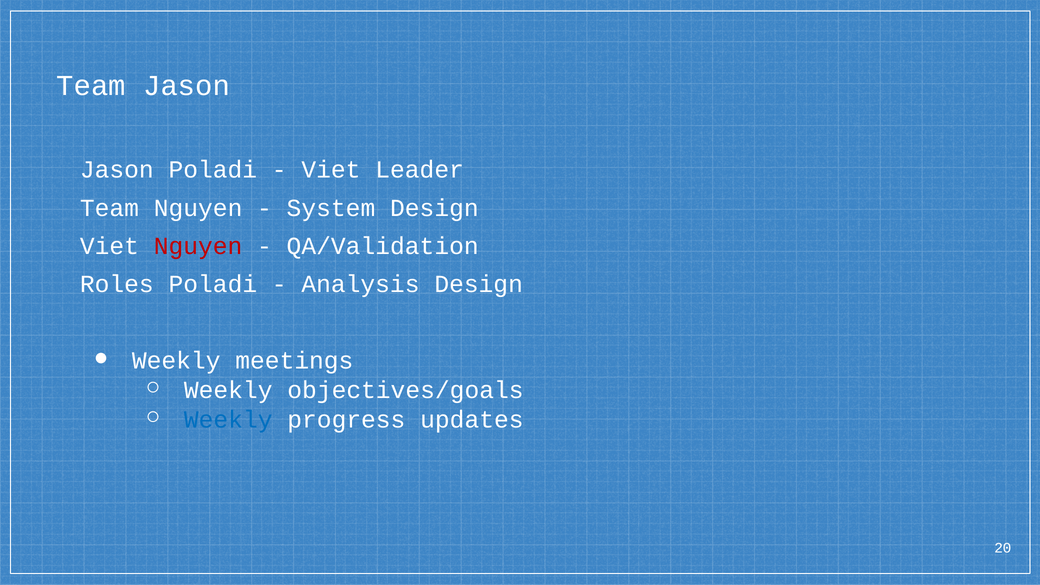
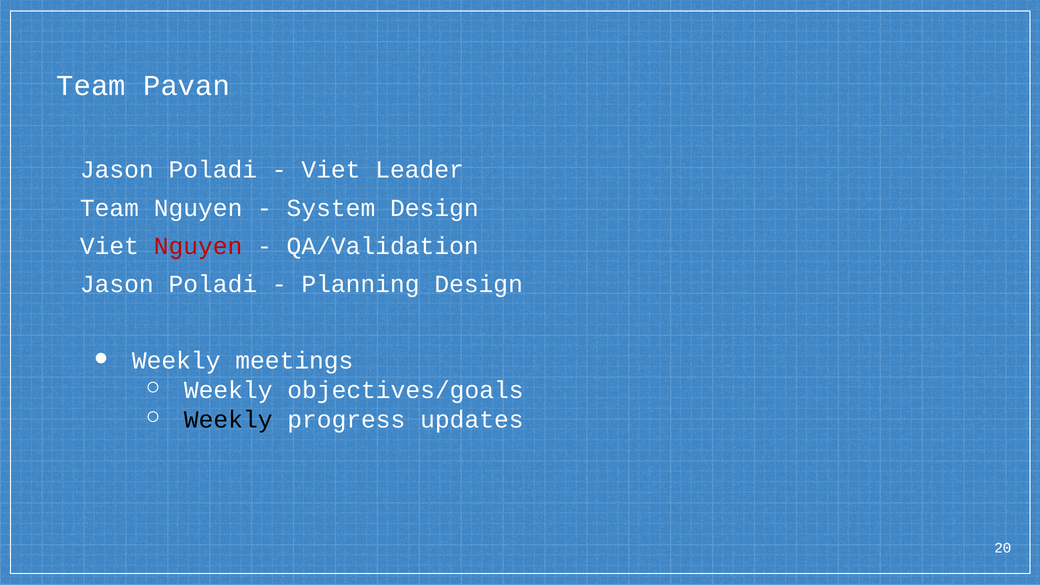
Team Jason: Jason -> Pavan
Roles at (117, 284): Roles -> Jason
Analysis: Analysis -> Planning
Weekly at (228, 420) colour: blue -> black
